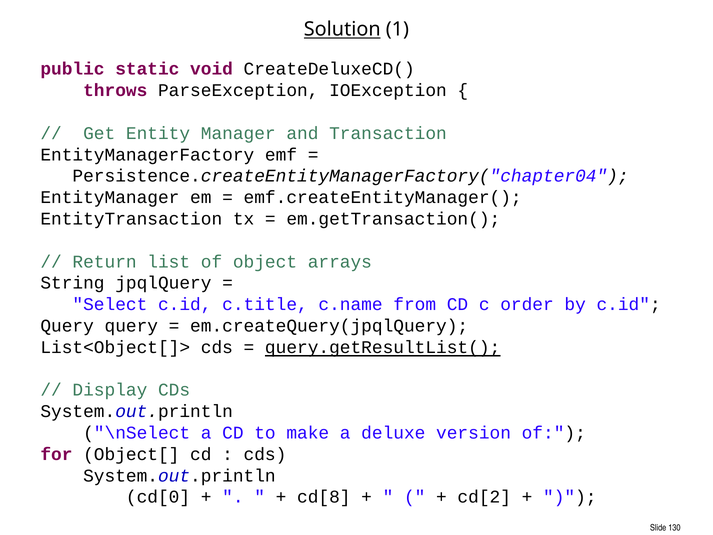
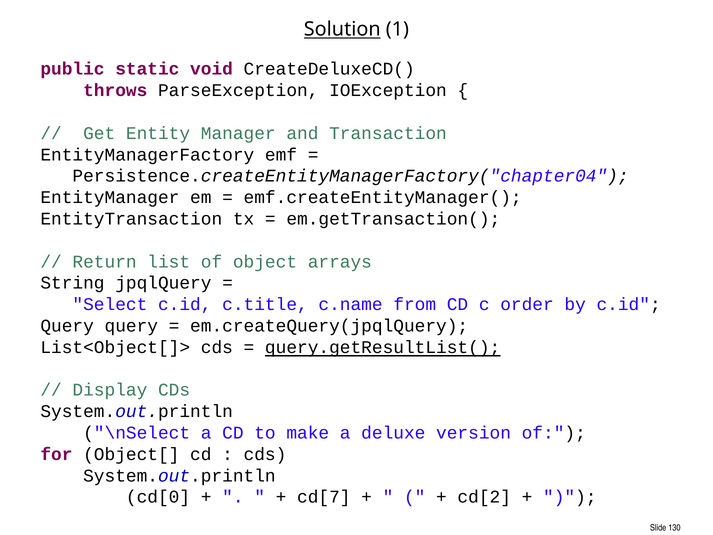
cd[8: cd[8 -> cd[7
